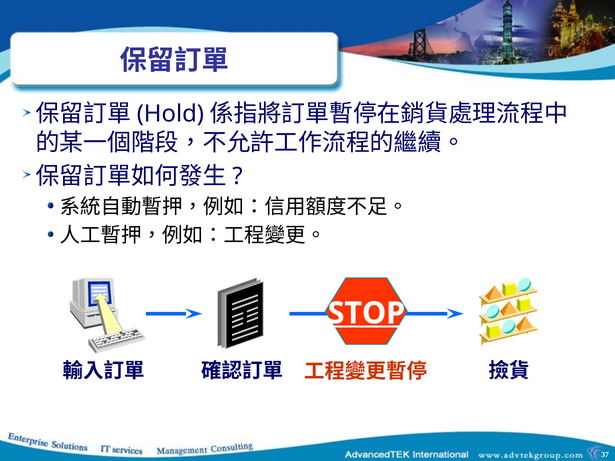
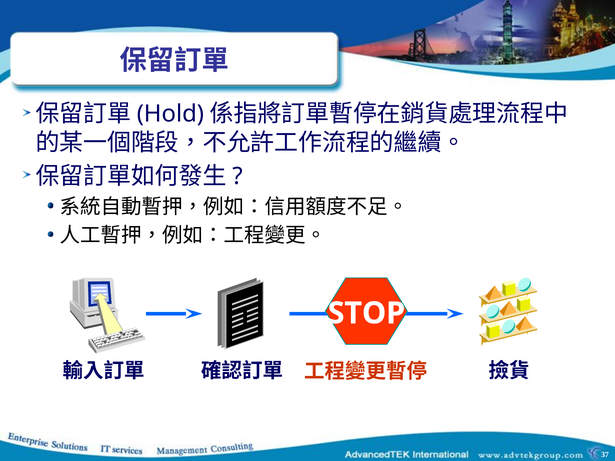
STOP underline: present -> none
